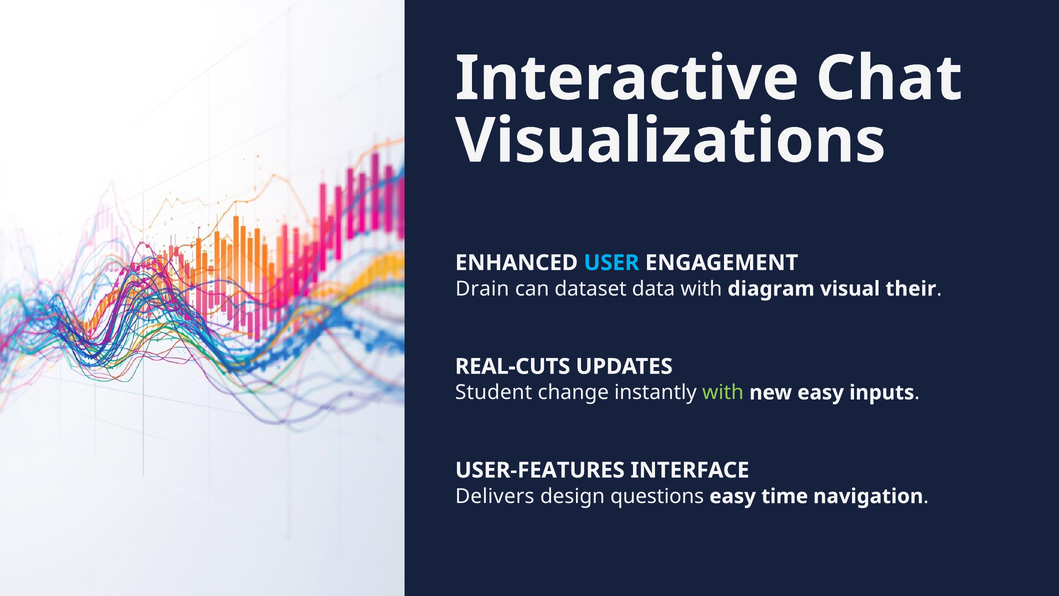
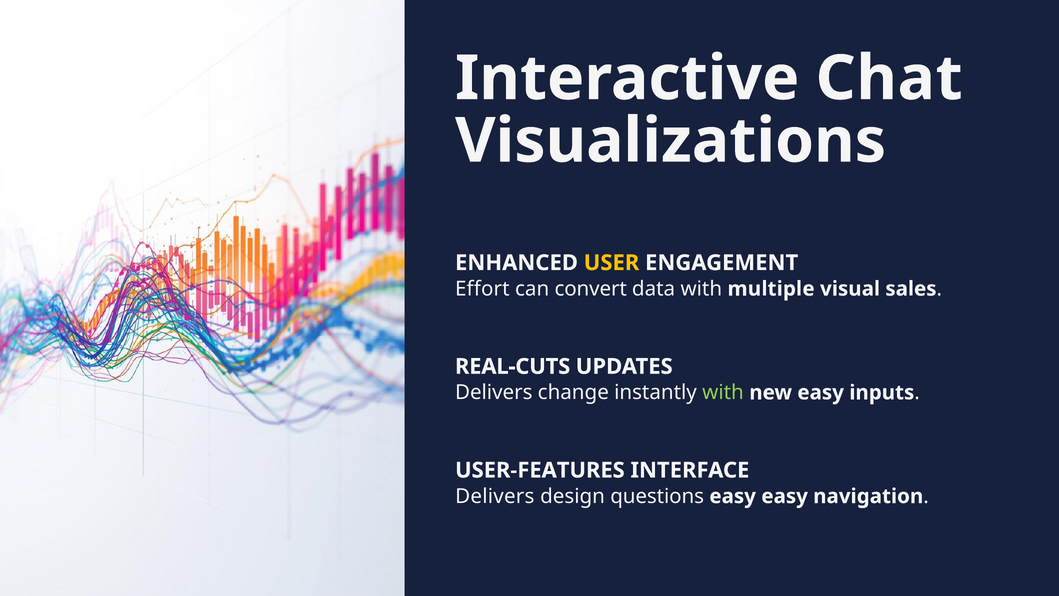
USER colour: light blue -> yellow
Drain: Drain -> Effort
dataset: dataset -> convert
diagram: diagram -> multiple
their: their -> sales
Student at (494, 392): Student -> Delivers
easy time: time -> easy
